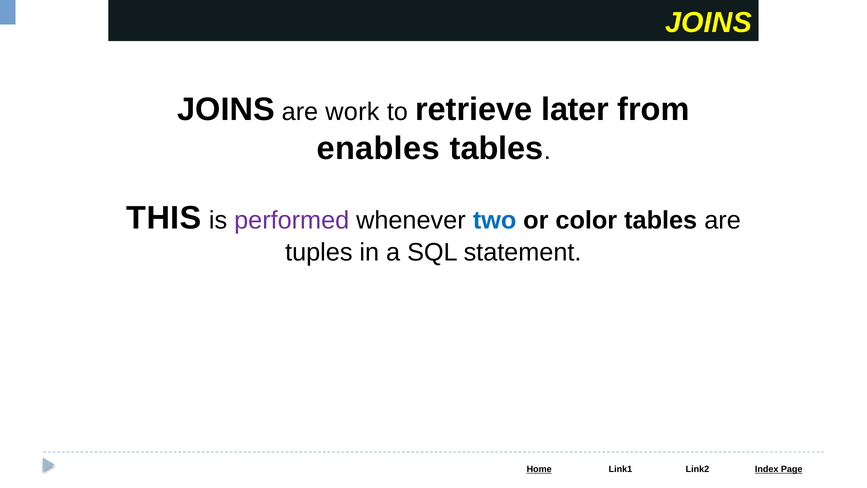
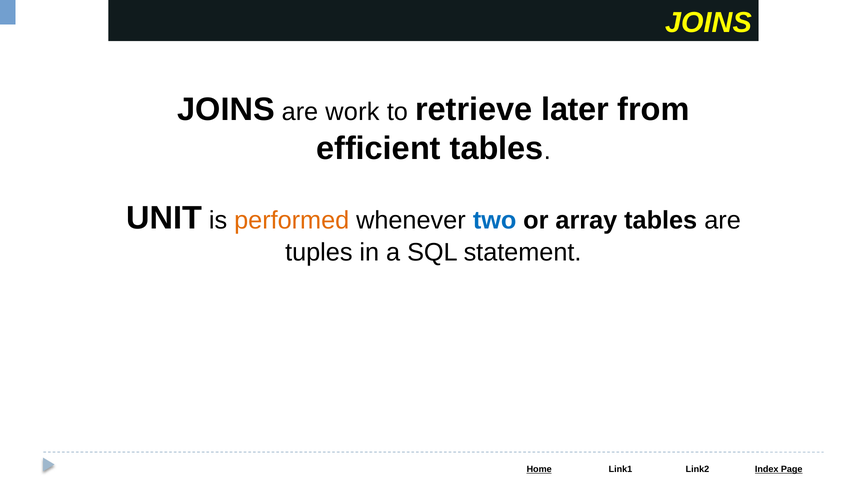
enables: enables -> efficient
THIS: THIS -> UNIT
performed colour: purple -> orange
color: color -> array
